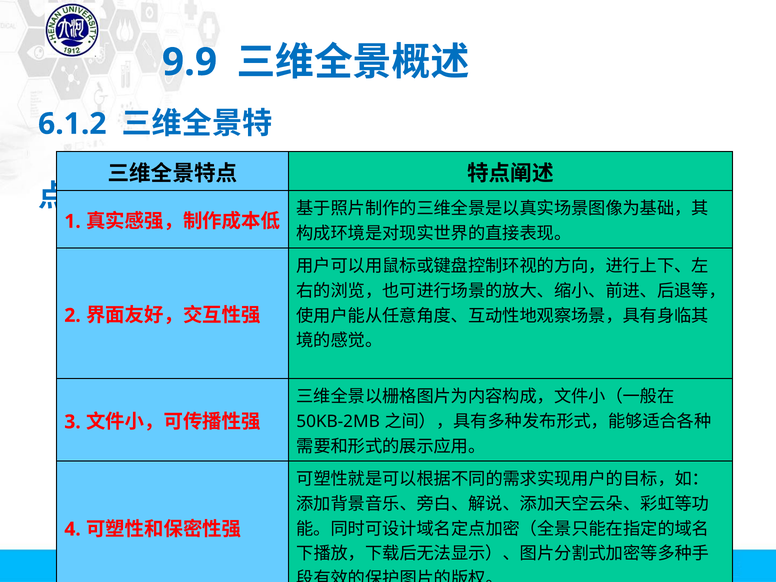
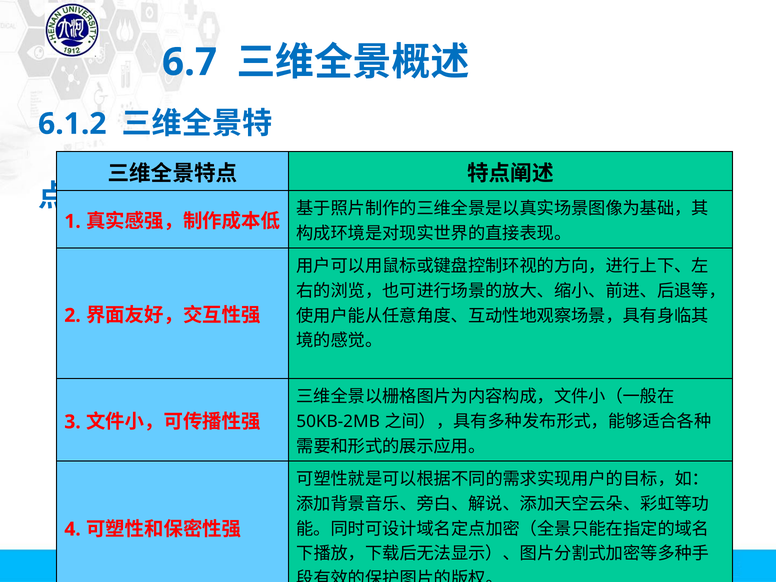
9.9: 9.9 -> 6.7
